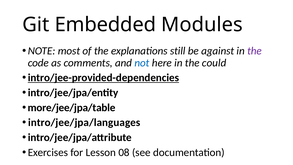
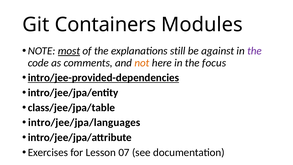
Embedded: Embedded -> Containers
most underline: none -> present
not colour: blue -> orange
could: could -> focus
more/jee/jpa/table: more/jee/jpa/table -> class/jee/jpa/table
08: 08 -> 07
